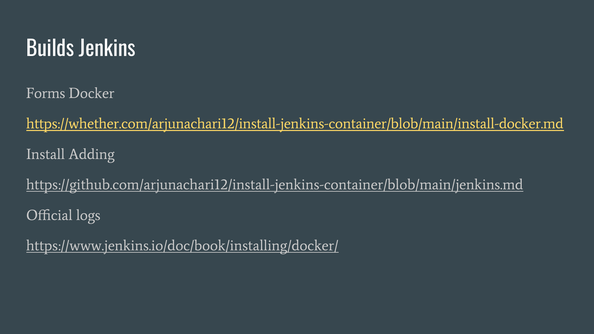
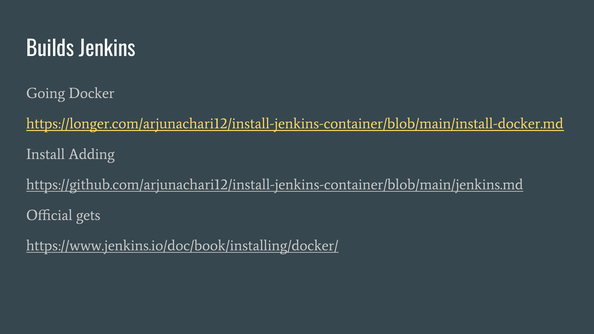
Forms: Forms -> Going
https://whether.com/arjunachari12/install-jenkins-container/blob/main/install-docker.md: https://whether.com/arjunachari12/install-jenkins-container/blob/main/install-docker.md -> https://longer.com/arjunachari12/install-jenkins-container/blob/main/install-docker.md
logs: logs -> gets
